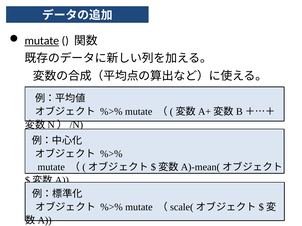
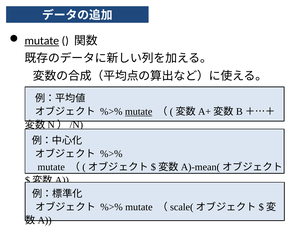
mutate at (139, 112) underline: none -> present
